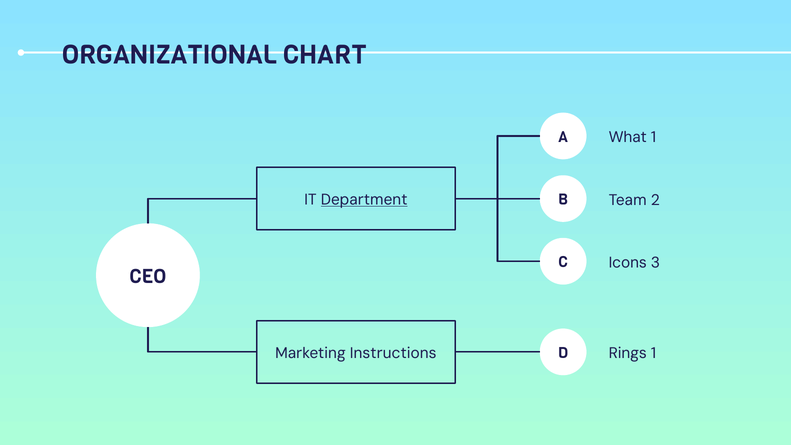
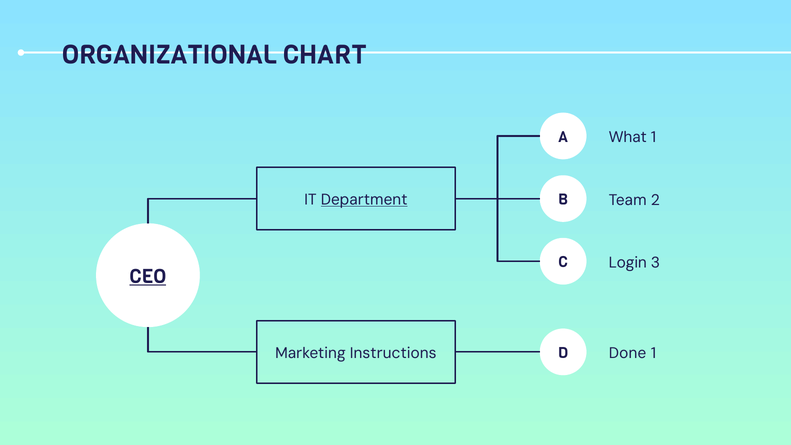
Icons: Icons -> Login
CEO underline: none -> present
Rings: Rings -> Done
